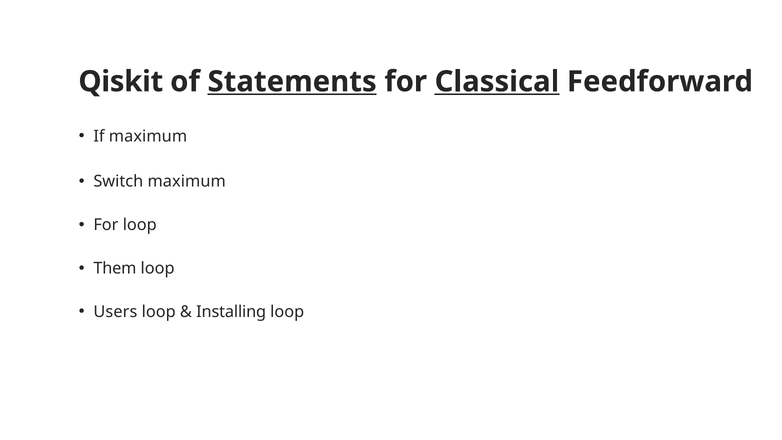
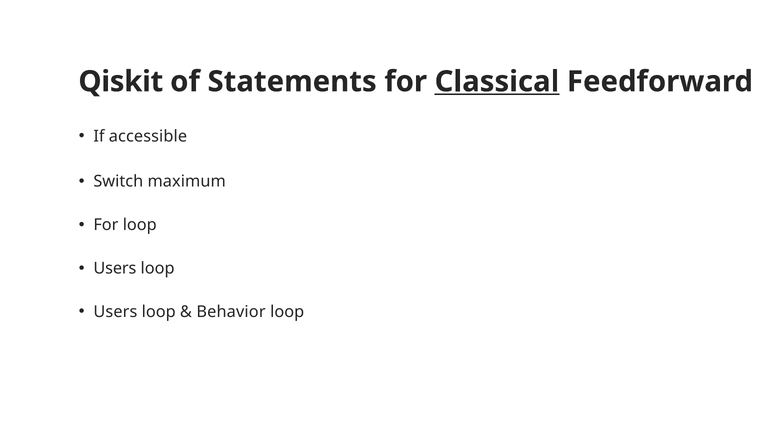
Statements underline: present -> none
If maximum: maximum -> accessible
Them at (115, 268): Them -> Users
Installing: Installing -> Behavior
